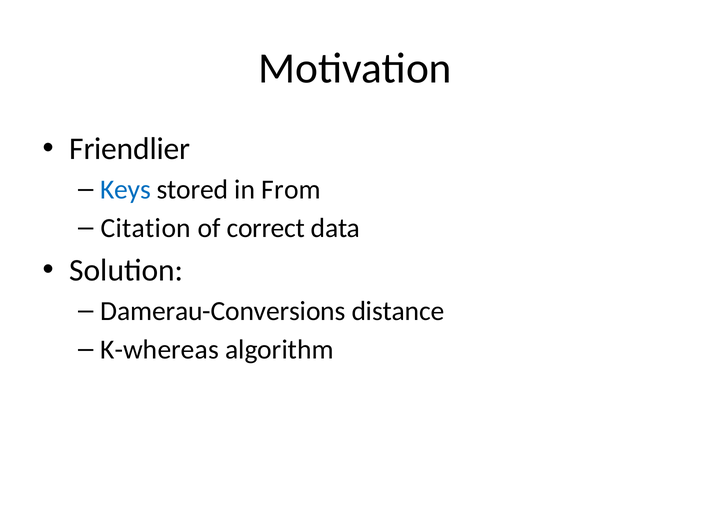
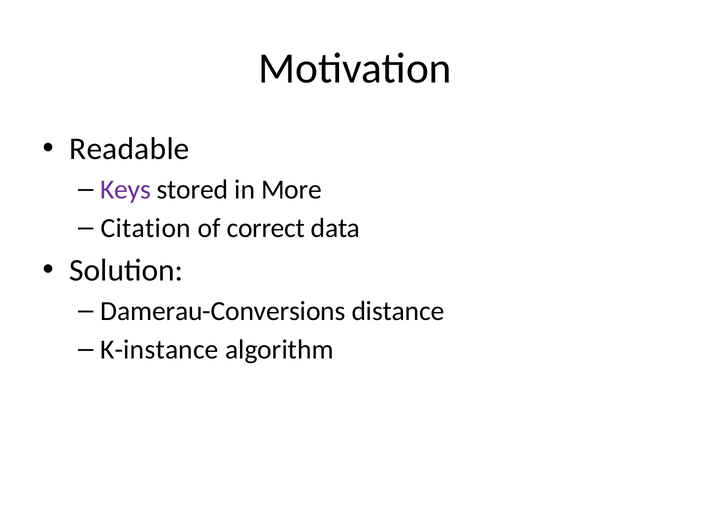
Friendlier: Friendlier -> Readable
Keys colour: blue -> purple
From: From -> More
K-whereas: K-whereas -> K-instance
